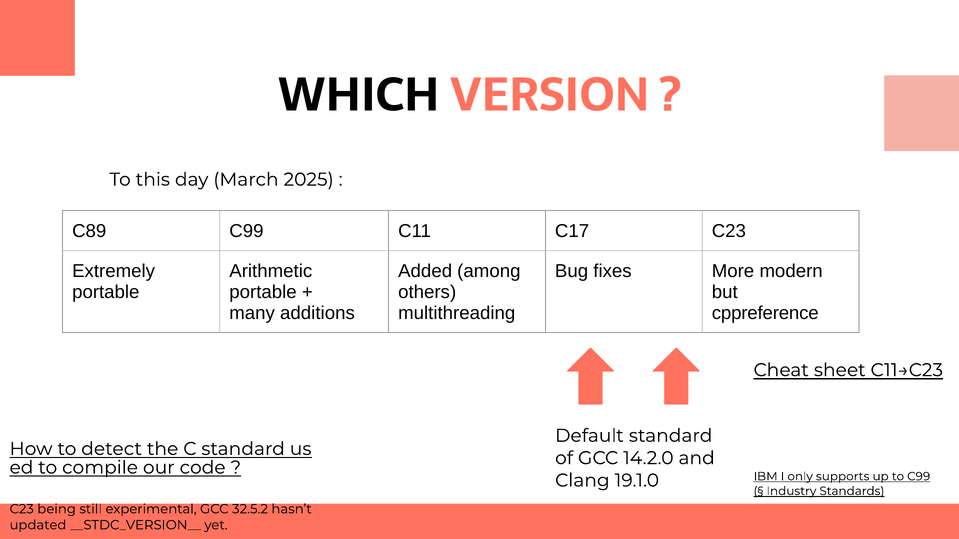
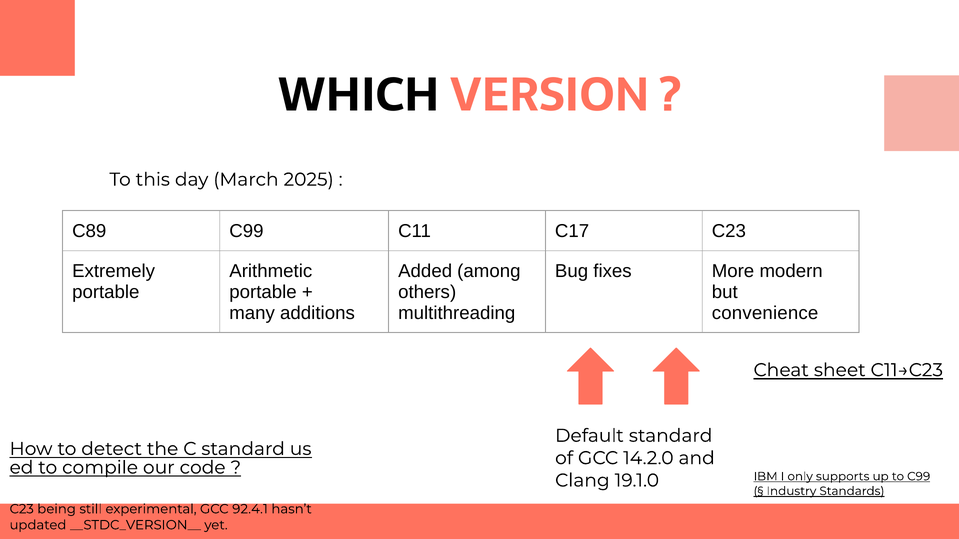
cppreference: cppreference -> convenience
32.5.2: 32.5.2 -> 92.4.1
